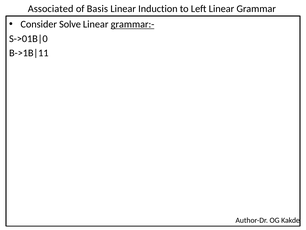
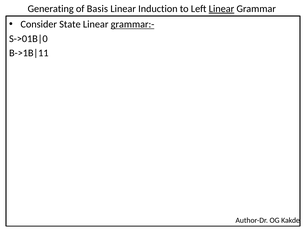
Associated: Associated -> Generating
Linear at (221, 9) underline: none -> present
Solve: Solve -> State
